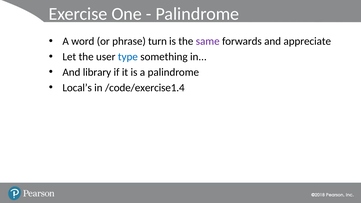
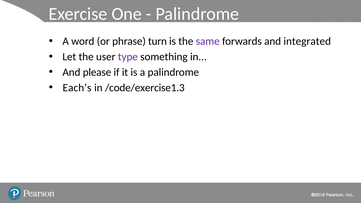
appreciate: appreciate -> integrated
type colour: blue -> purple
library: library -> please
Local’s: Local’s -> Each’s
/code/exercise1.4: /code/exercise1.4 -> /code/exercise1.3
